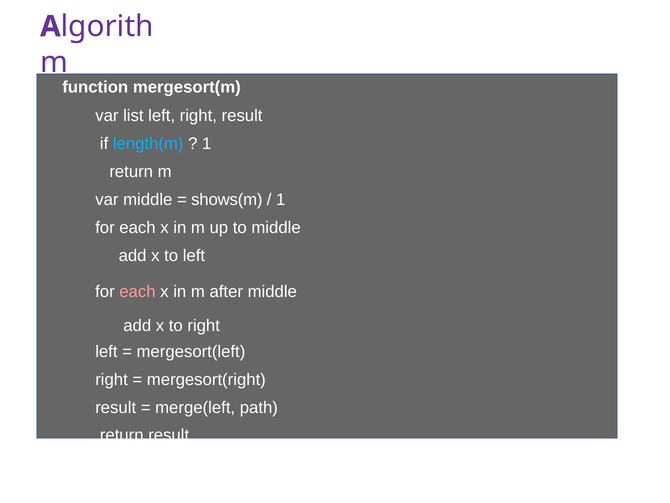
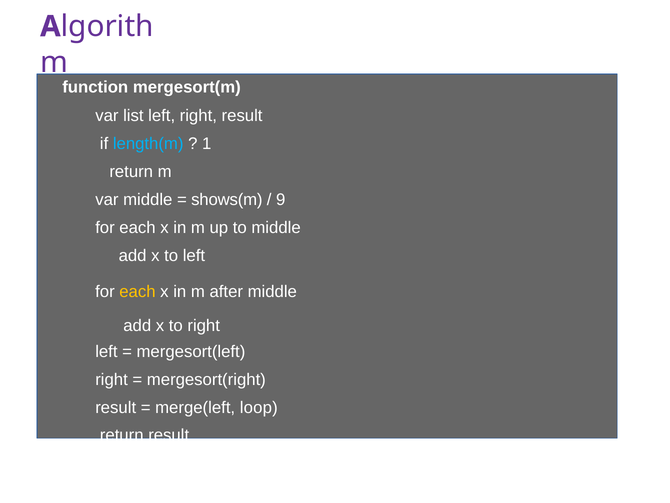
1 at (281, 200): 1 -> 9
each at (137, 292) colour: pink -> yellow
path: path -> loop
